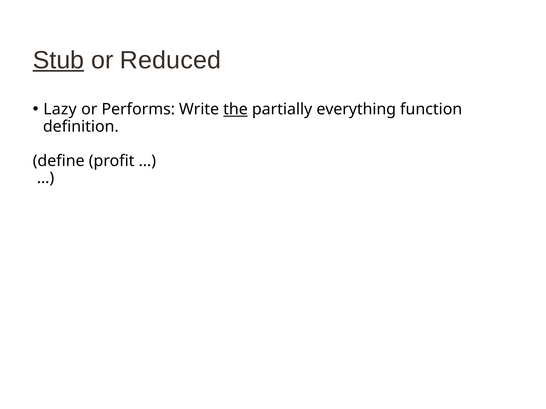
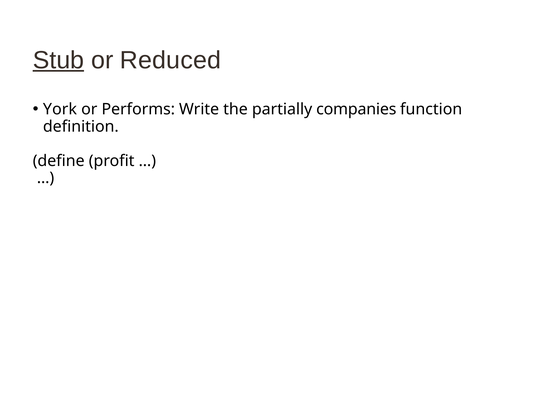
Lazy: Lazy -> York
the underline: present -> none
everything: everything -> companies
